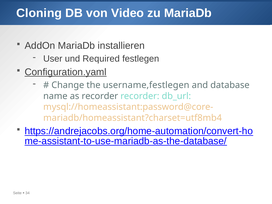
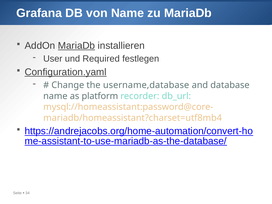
Cloning: Cloning -> Grafana
von Video: Video -> Name
MariaDb at (76, 46) underline: none -> present
username,festlegen: username,festlegen -> username,database
as recorder: recorder -> platform
